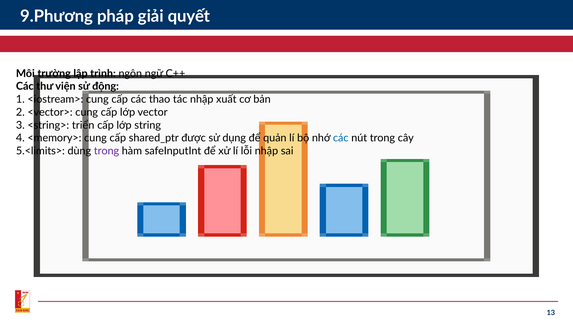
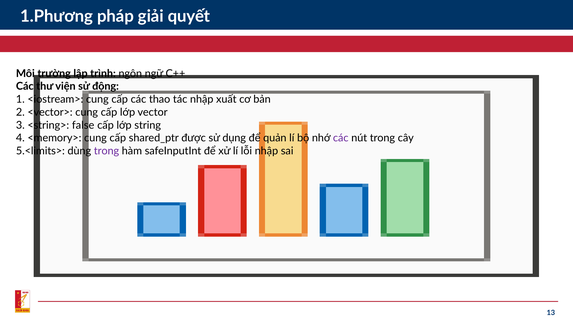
9.Phương: 9.Phương -> 1.Phương
triển: triển -> false
các at (341, 138) colour: blue -> purple
